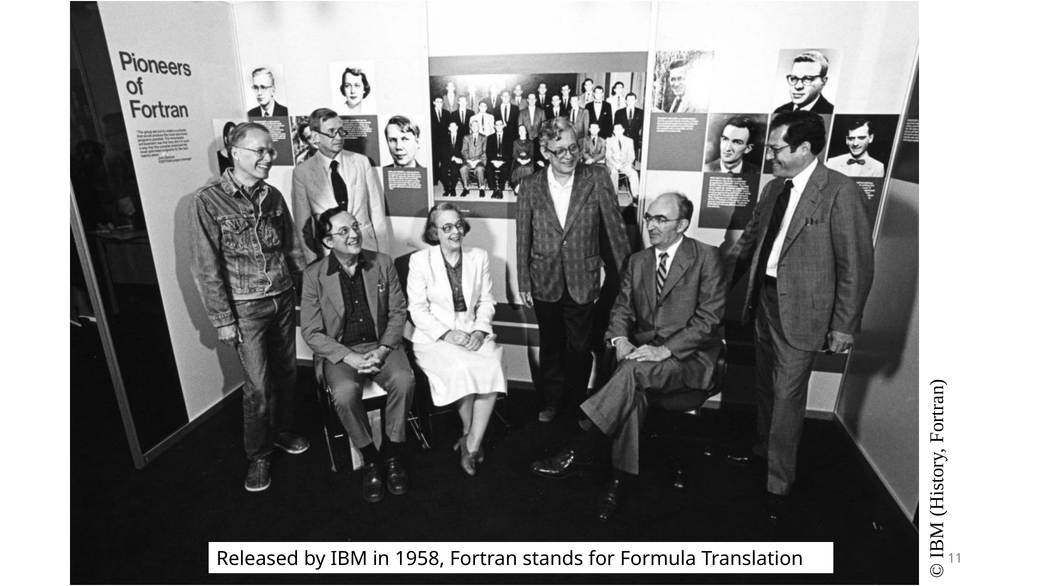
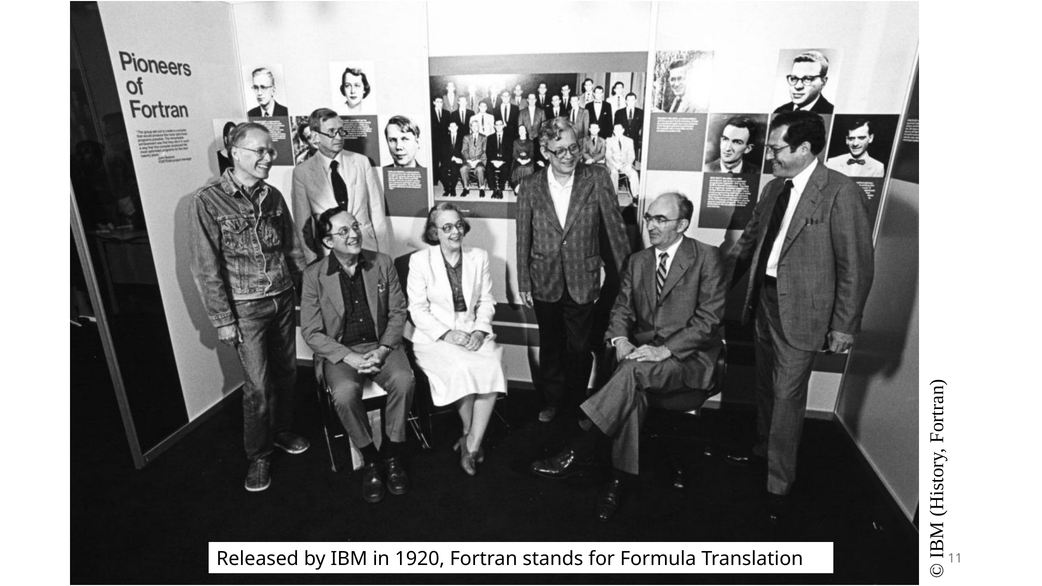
1958: 1958 -> 1920
